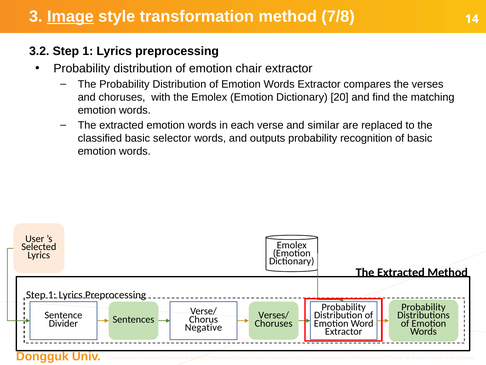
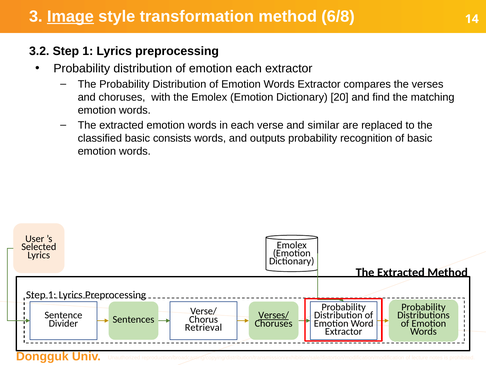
7/8: 7/8 -> 6/8
emotion chair: chair -> each
selector: selector -> consists
Verses/ underline: none -> present
Negative: Negative -> Retrieval
